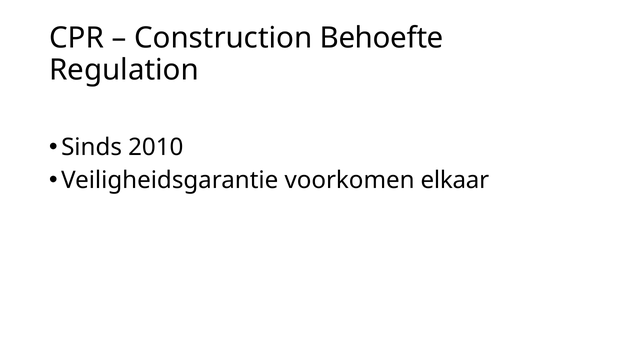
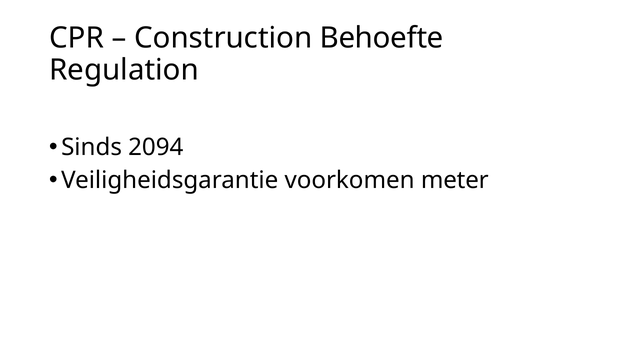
2010: 2010 -> 2094
elkaar: elkaar -> meter
